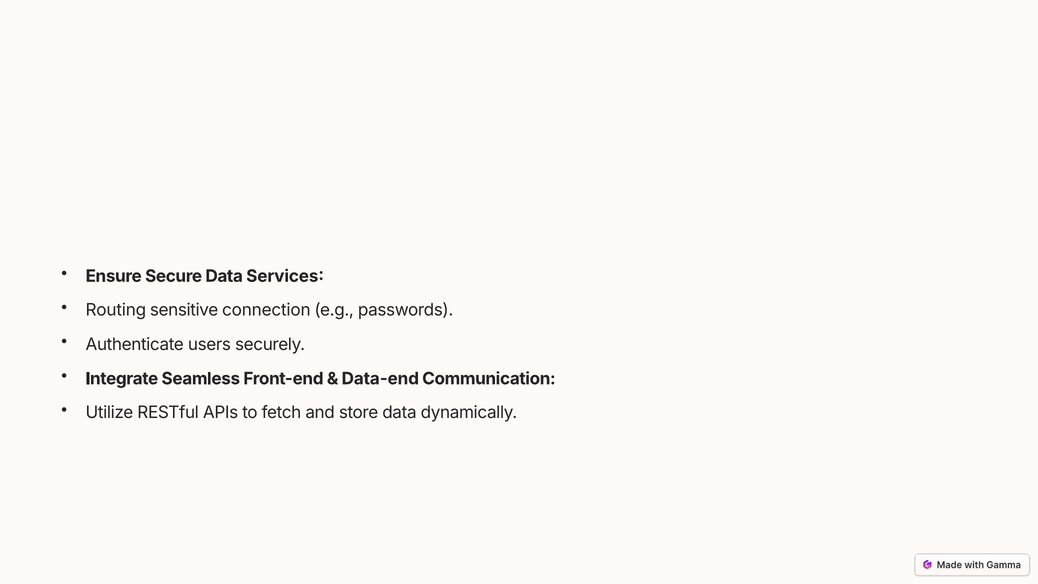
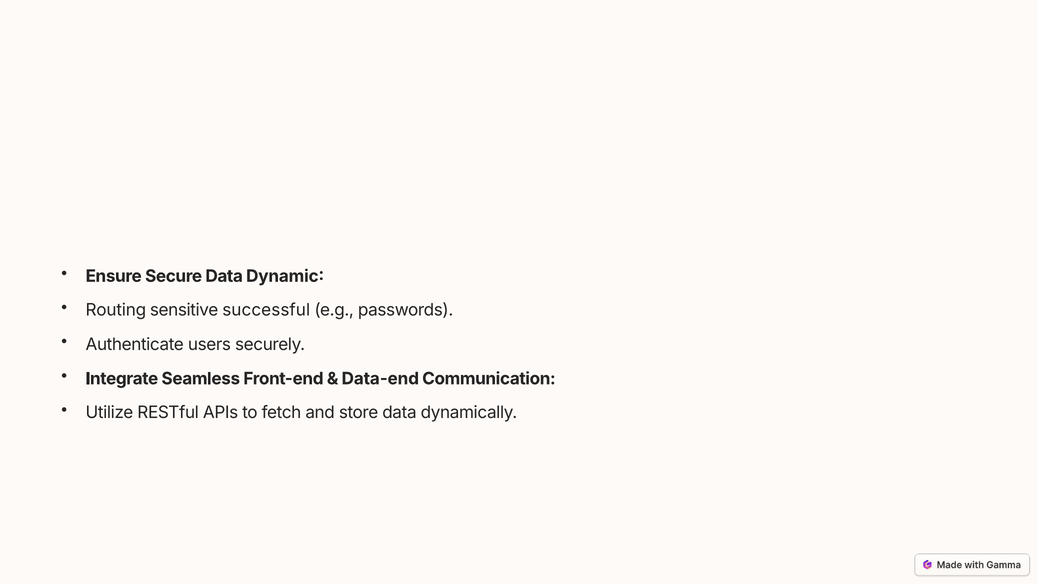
Services: Services -> Dynamic
connection: connection -> successful
